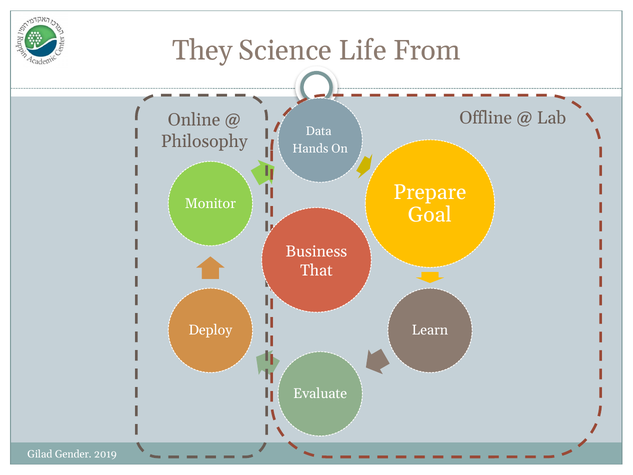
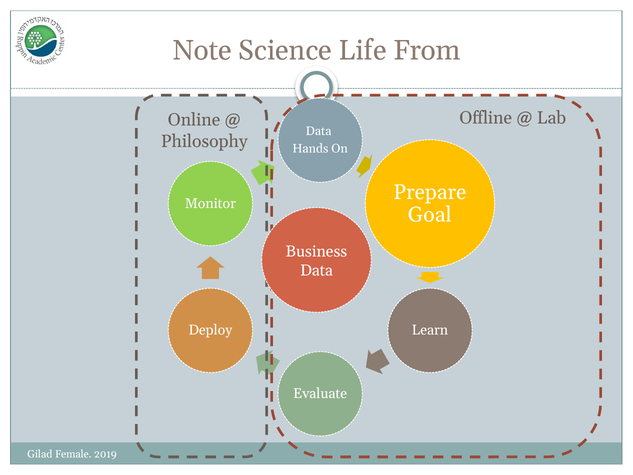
They: They -> Note
That at (316, 270): That -> Data
Gender: Gender -> Female
